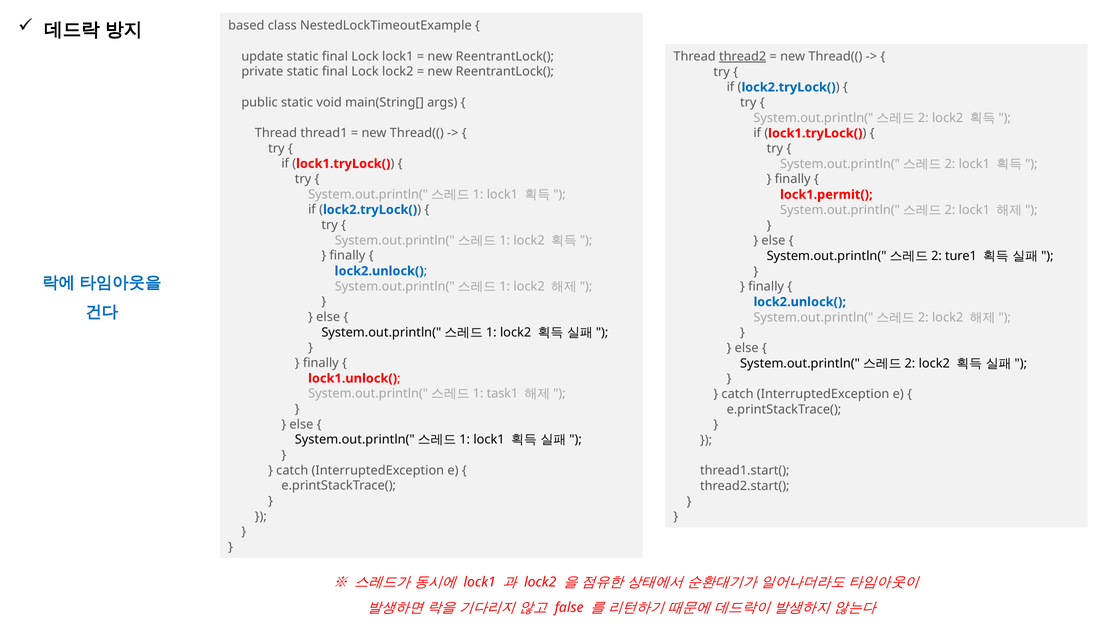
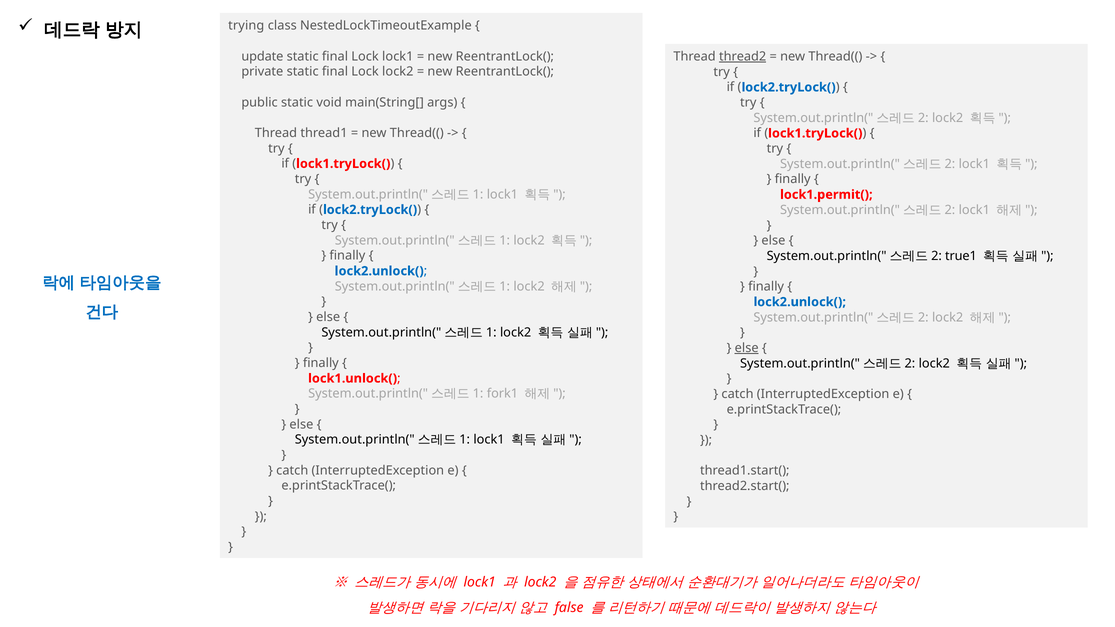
based: based -> trying
ture1: ture1 -> true1
else at (747, 348) underline: none -> present
task1: task1 -> fork1
